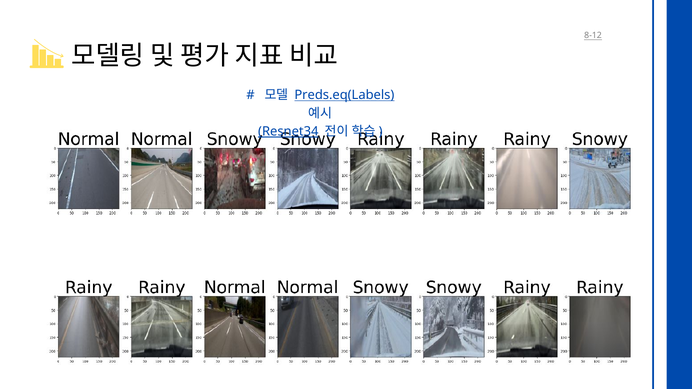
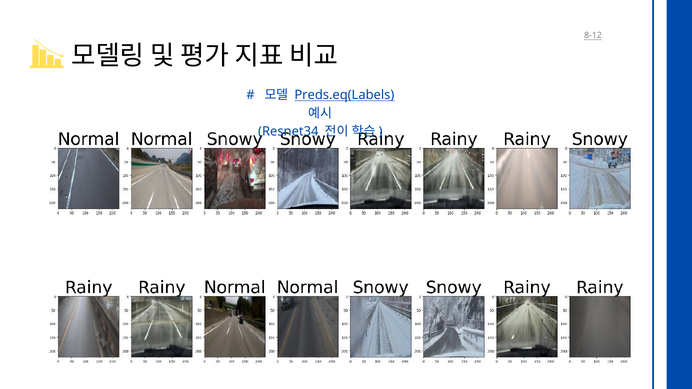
Resnet34 underline: present -> none
